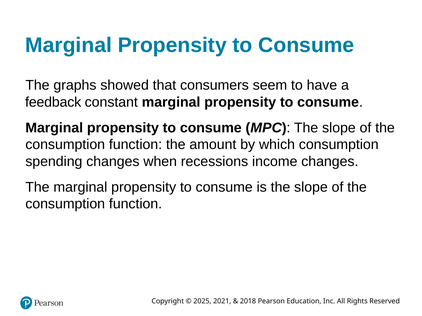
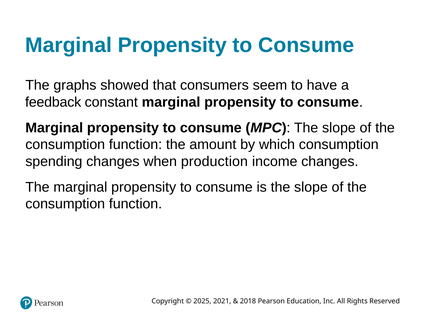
recessions: recessions -> production
